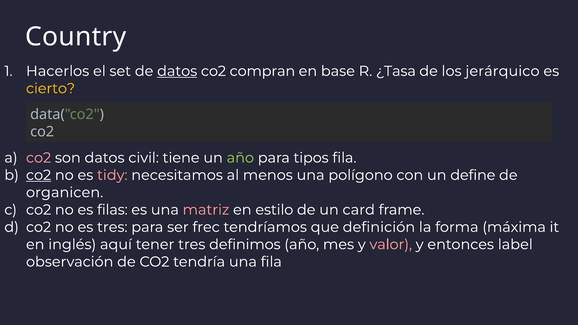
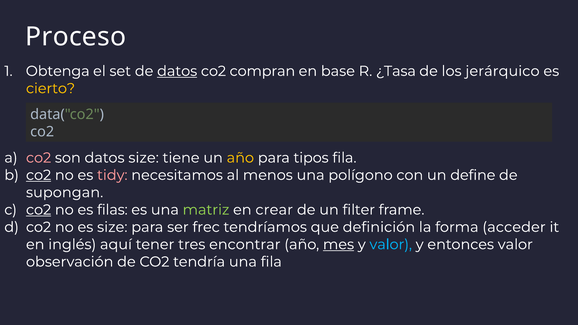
Country: Country -> Proceso
Hacerlos: Hacerlos -> Obtenga
datos civil: civil -> size
año at (240, 158) colour: light green -> yellow
organicen: organicen -> supongan
co2 at (39, 210) underline: none -> present
matriz colour: pink -> light green
estilo: estilo -> crear
card: card -> filter
es tres: tres -> size
máxima: máxima -> acceder
definimos: definimos -> encontrar
mes underline: none -> present
valor at (391, 245) colour: pink -> light blue
entonces label: label -> valor
